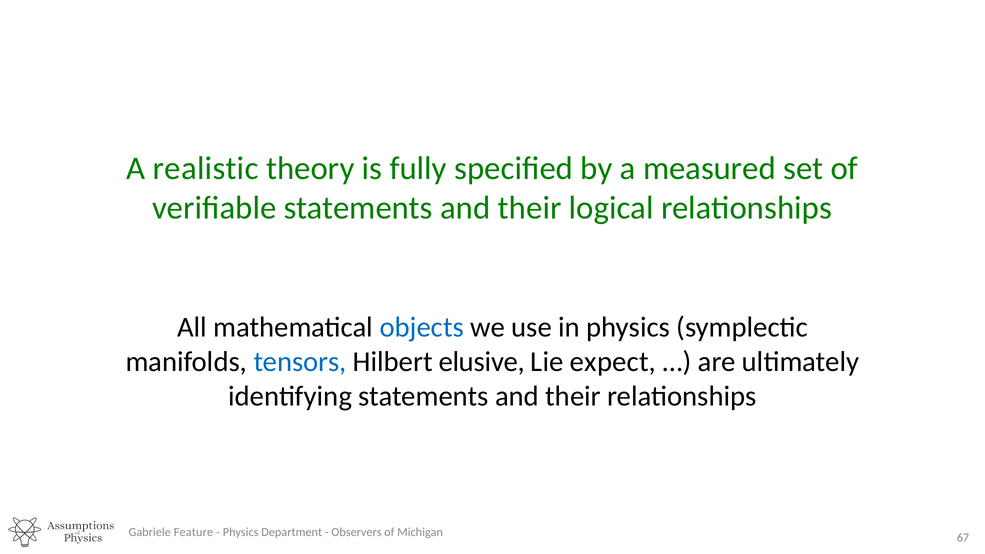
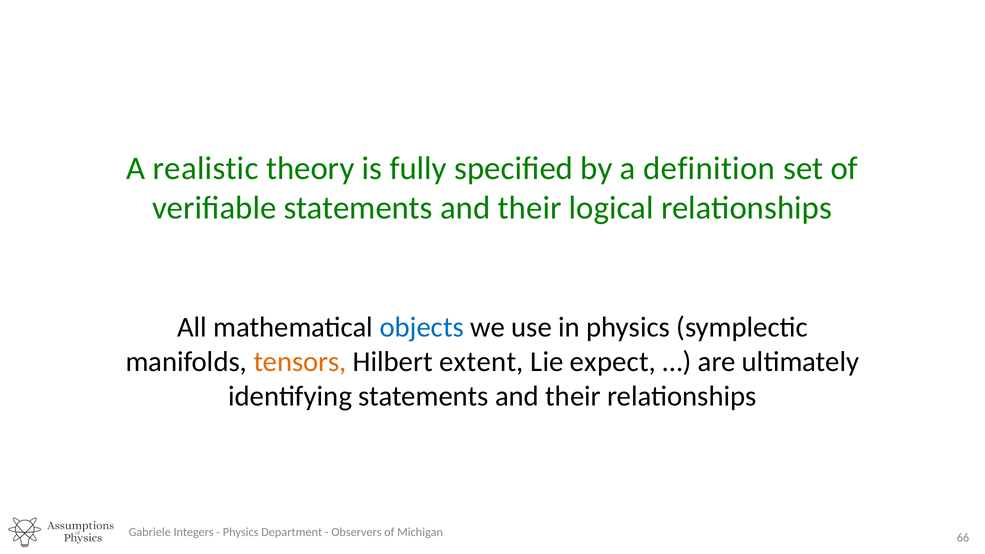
measured: measured -> definition
tensors colour: blue -> orange
elusive: elusive -> extent
Feature: Feature -> Integers
67: 67 -> 66
